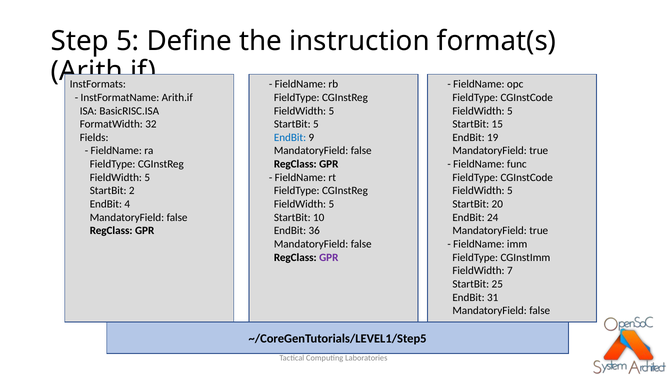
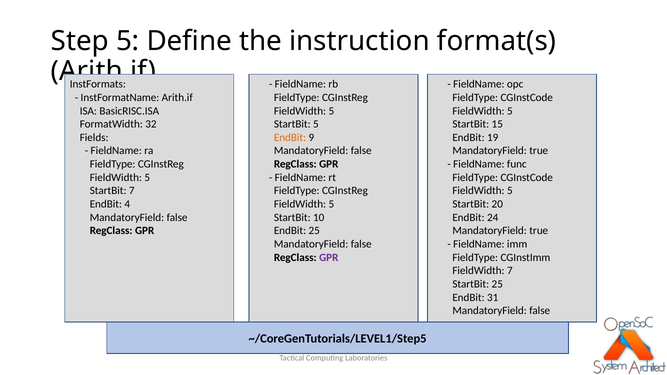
EndBit at (290, 138) colour: blue -> orange
StartBit 2: 2 -> 7
EndBit 36: 36 -> 25
